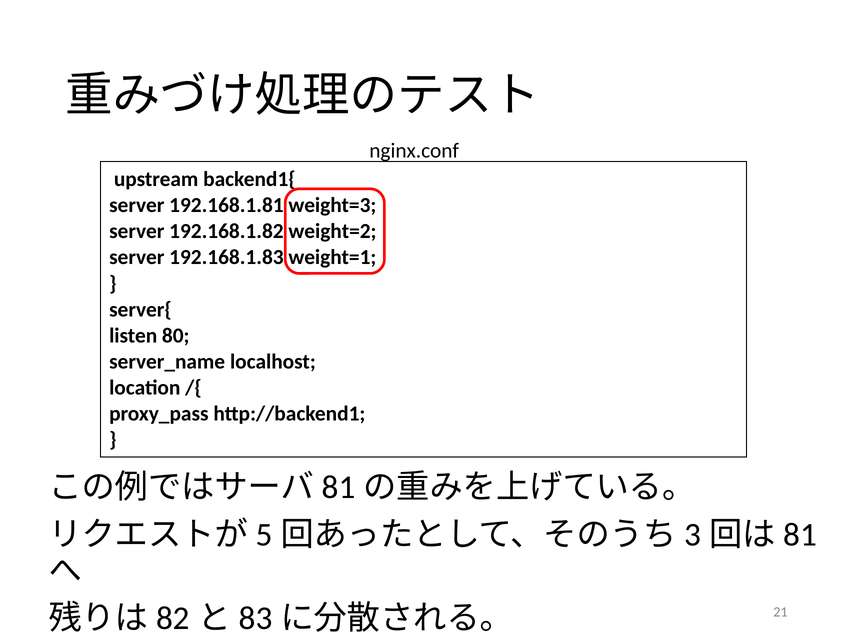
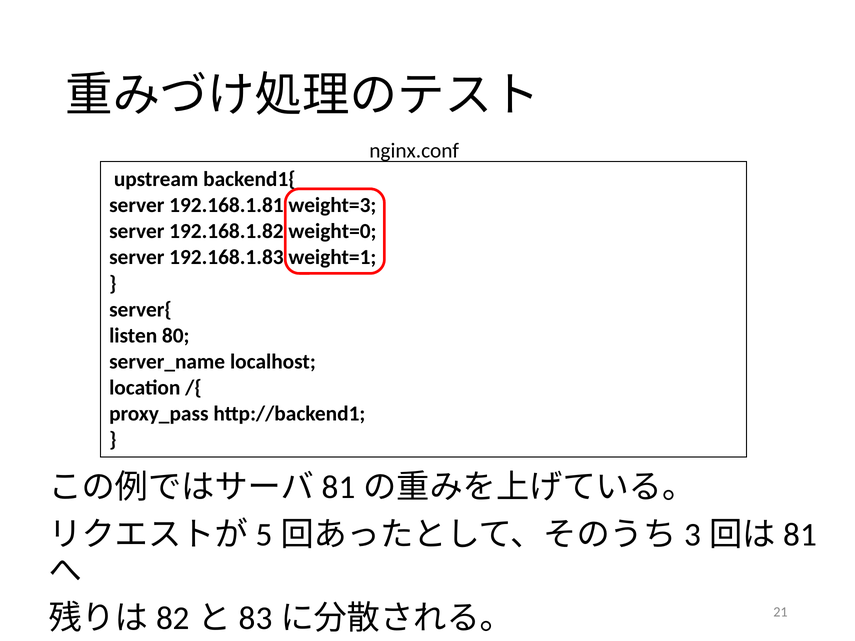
weight=2: weight=2 -> weight=0
